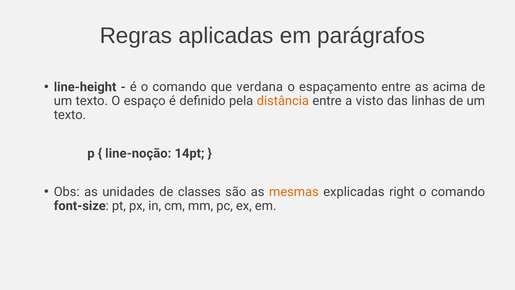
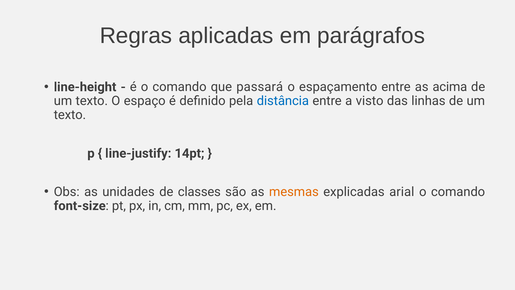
verdana: verdana -> passará
distância colour: orange -> blue
line-noção: line-noção -> line-justify
right: right -> arial
